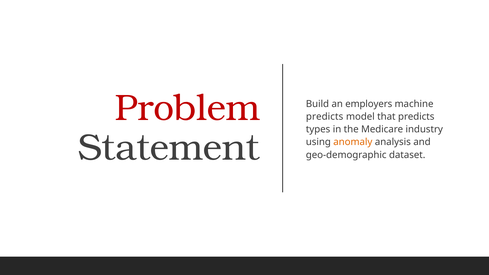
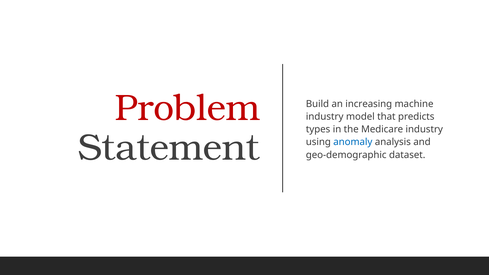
employers: employers -> increasing
predicts at (325, 117): predicts -> industry
anomaly colour: orange -> blue
